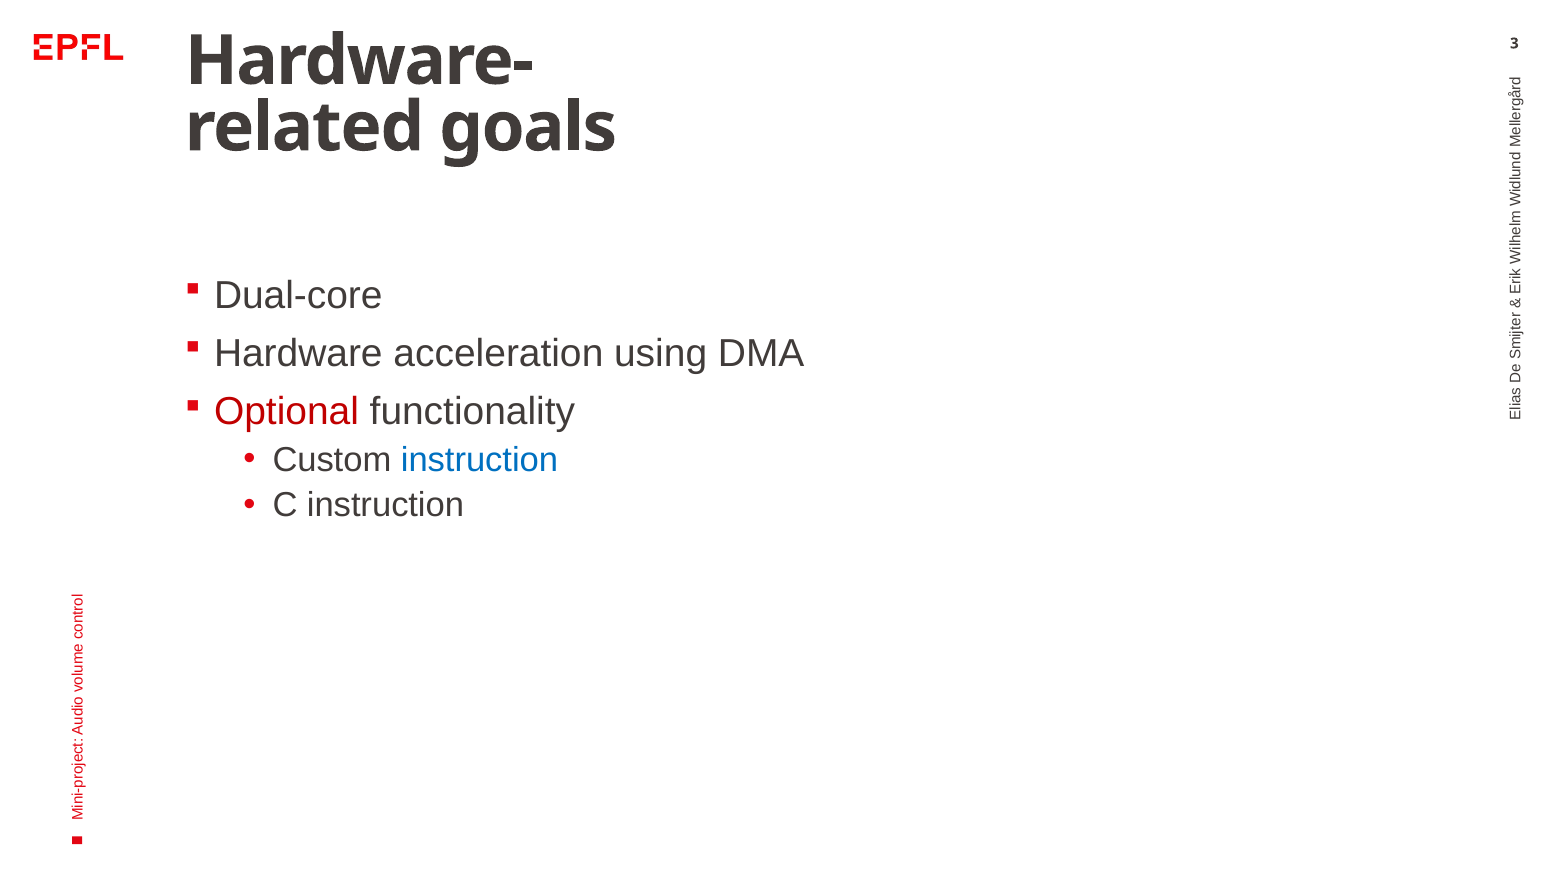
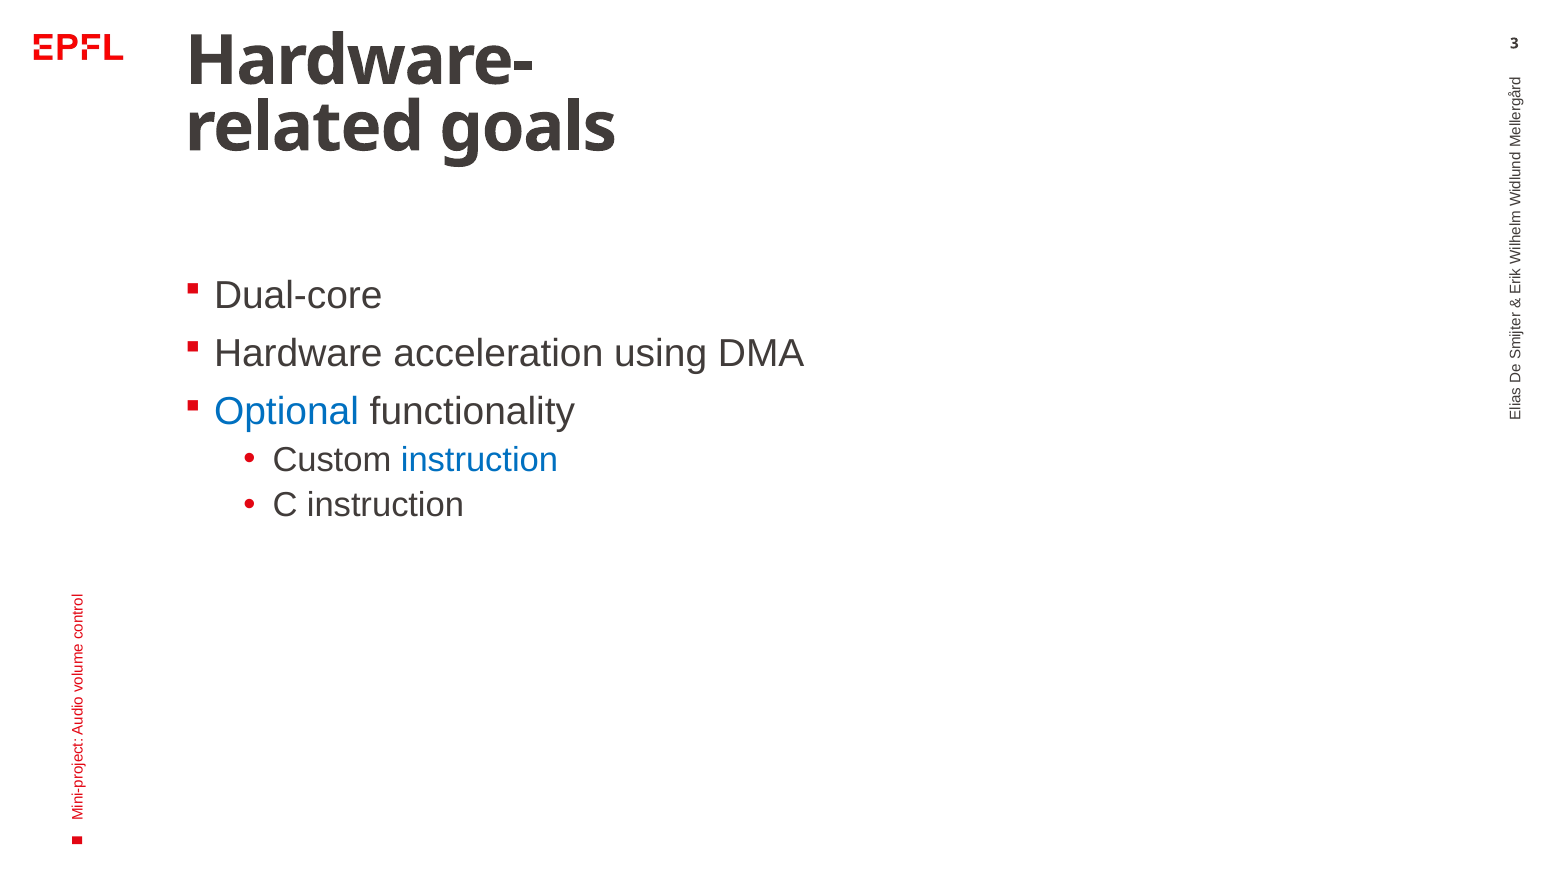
Optional colour: red -> blue
